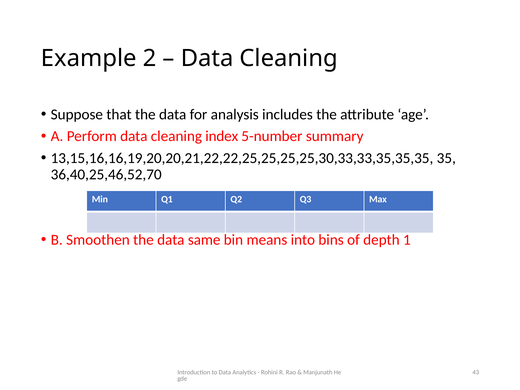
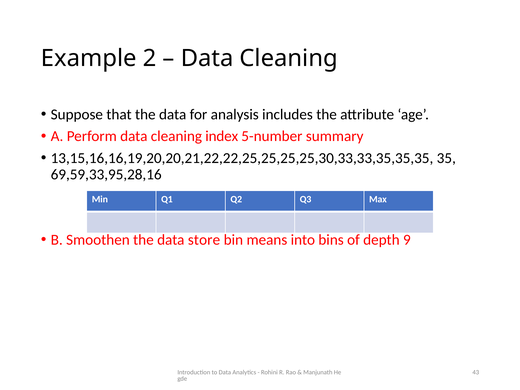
36,40,25,46,52,70: 36,40,25,46,52,70 -> 69,59,33,95,28,16
same: same -> store
1: 1 -> 9
